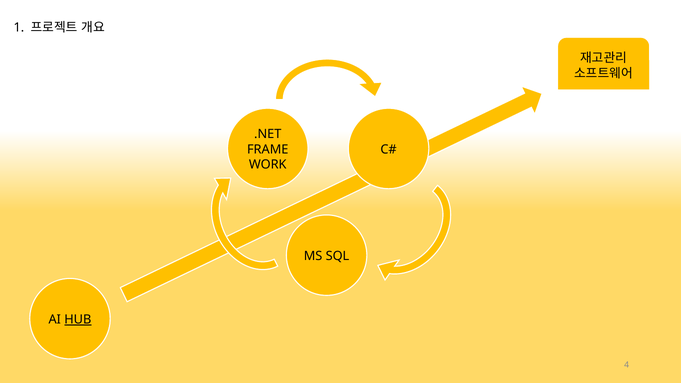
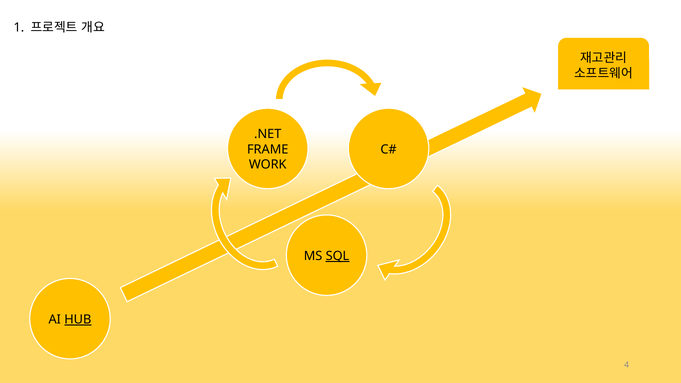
SQL underline: none -> present
